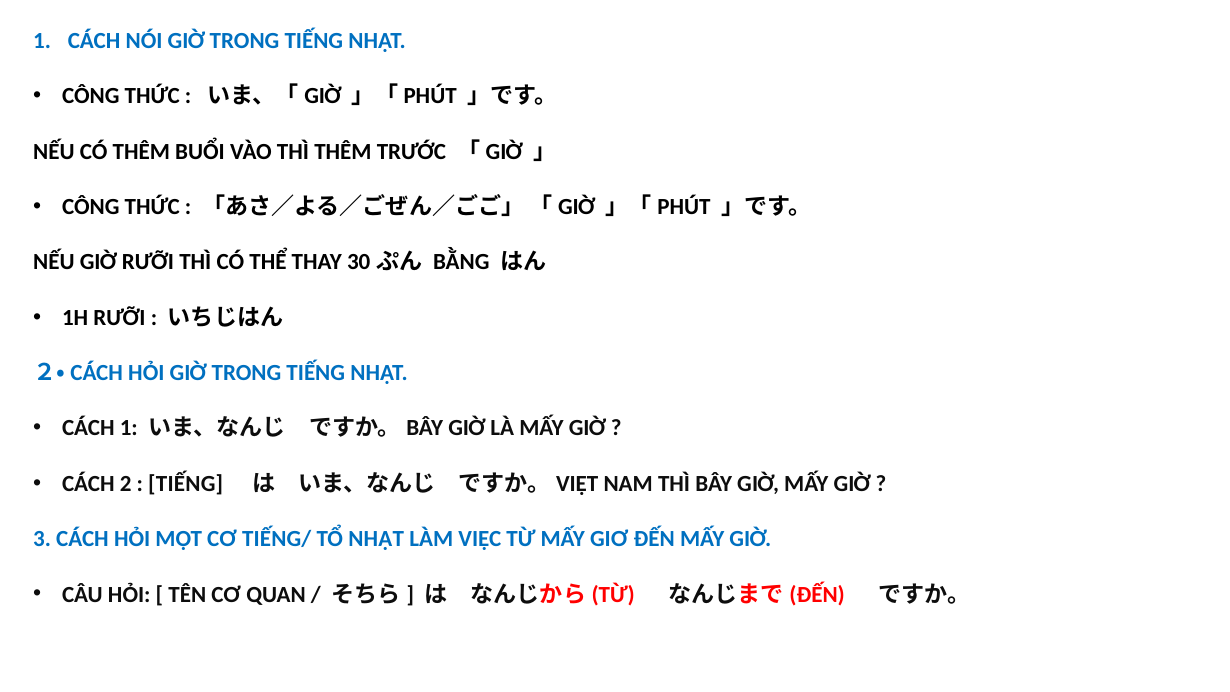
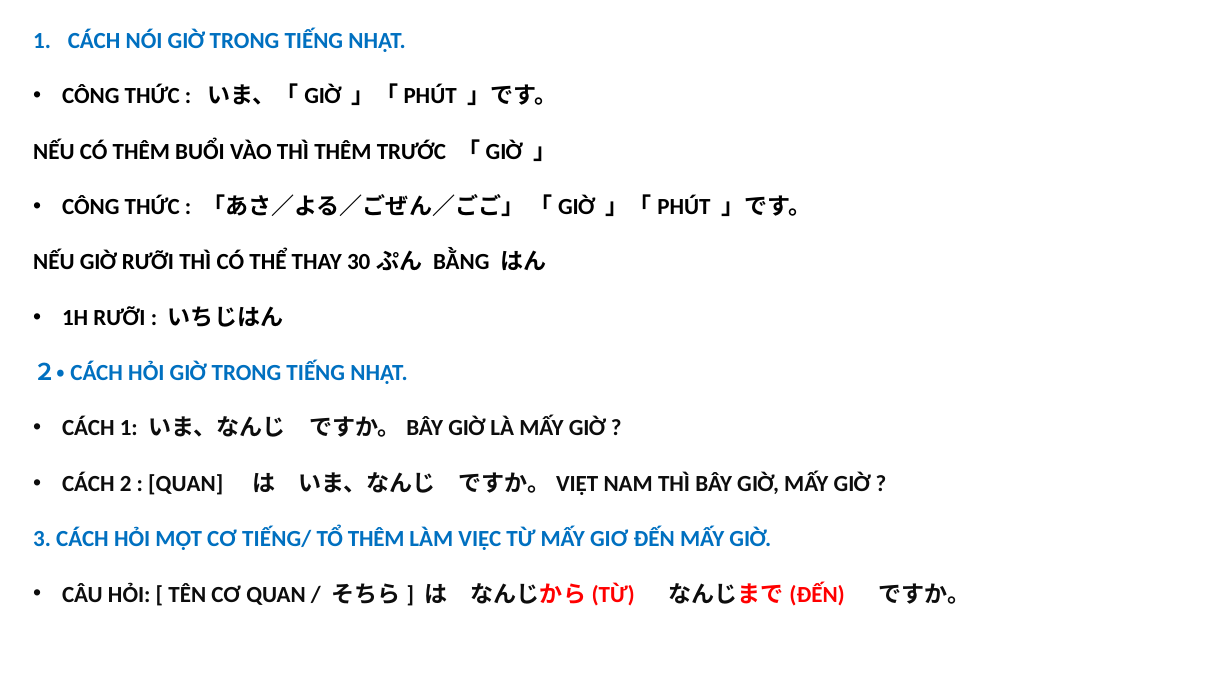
TIẾNG at (186, 484): TIẾNG -> QUAN
TỔ NHẬT: NHẬT -> THÊM
